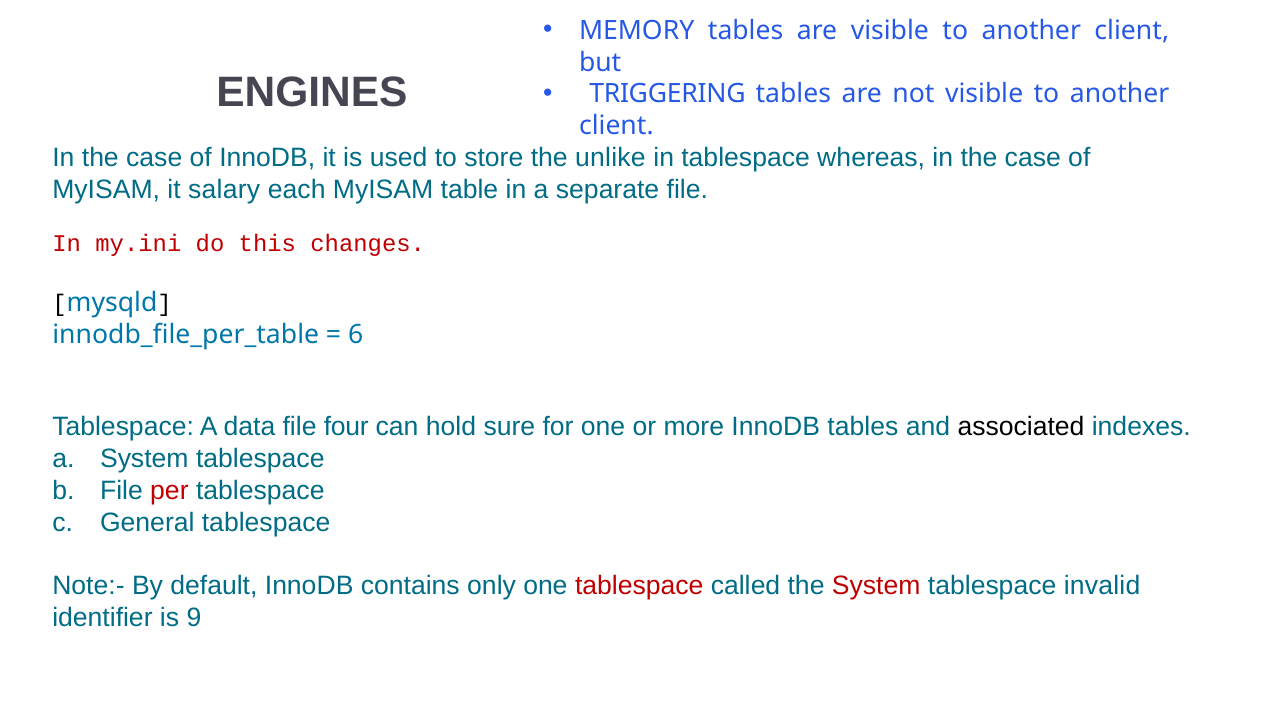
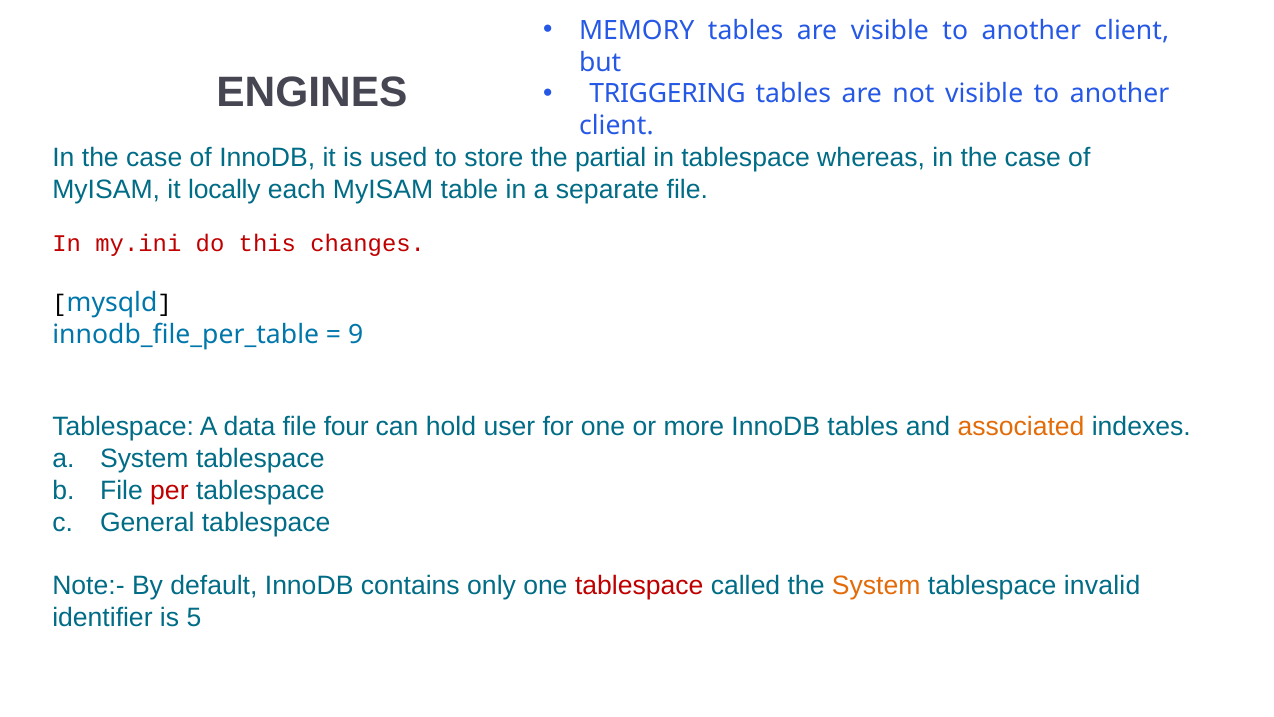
unlike: unlike -> partial
salary: salary -> locally
6: 6 -> 9
sure: sure -> user
associated colour: black -> orange
System at (876, 586) colour: red -> orange
9: 9 -> 5
